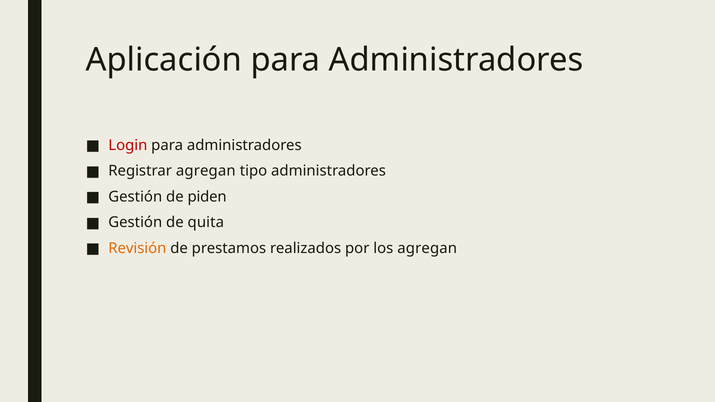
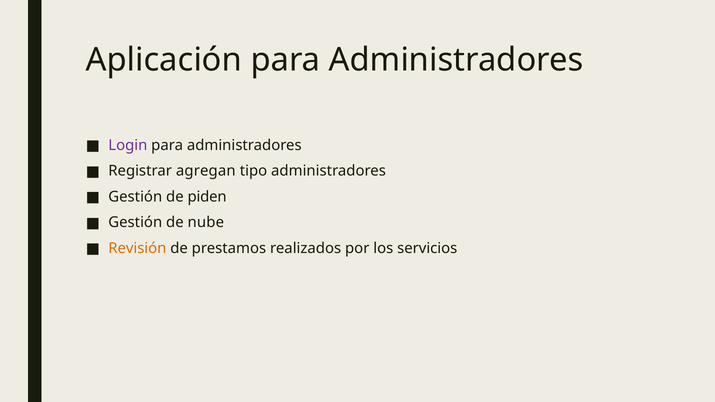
Login colour: red -> purple
quita: quita -> nube
los agregan: agregan -> servicios
